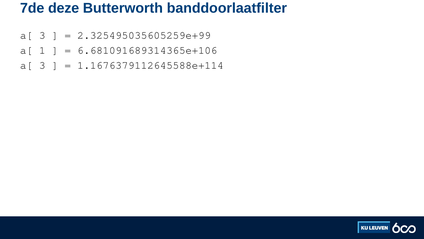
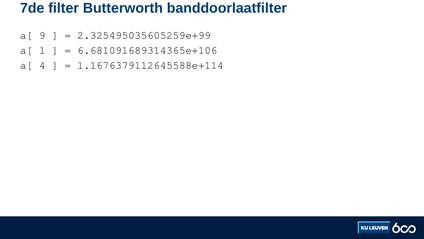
deze: deze -> filter
3 at (42, 35): 3 -> 9
3 at (42, 65): 3 -> 4
